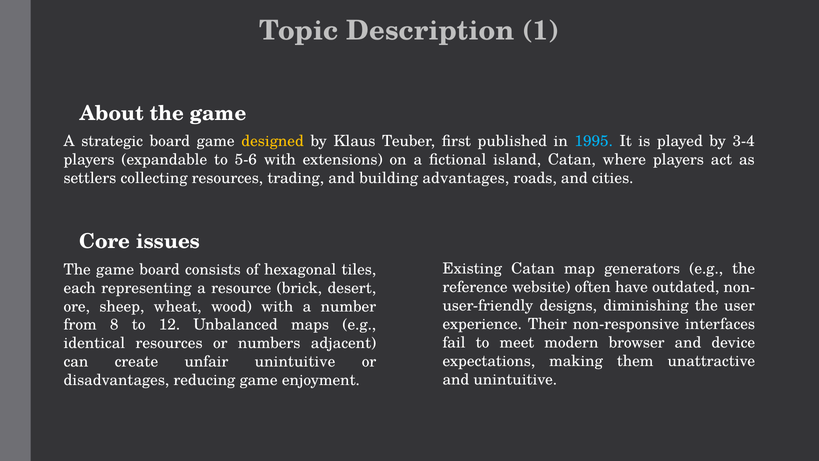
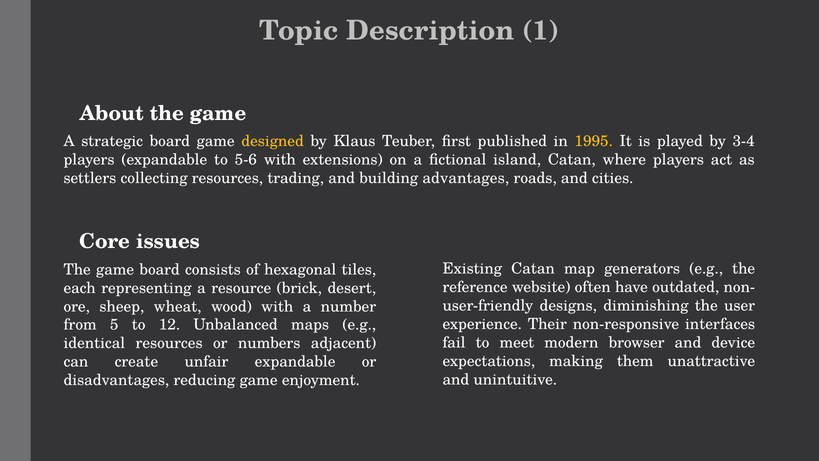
1995 colour: light blue -> yellow
8: 8 -> 5
unfair unintuitive: unintuitive -> expandable
